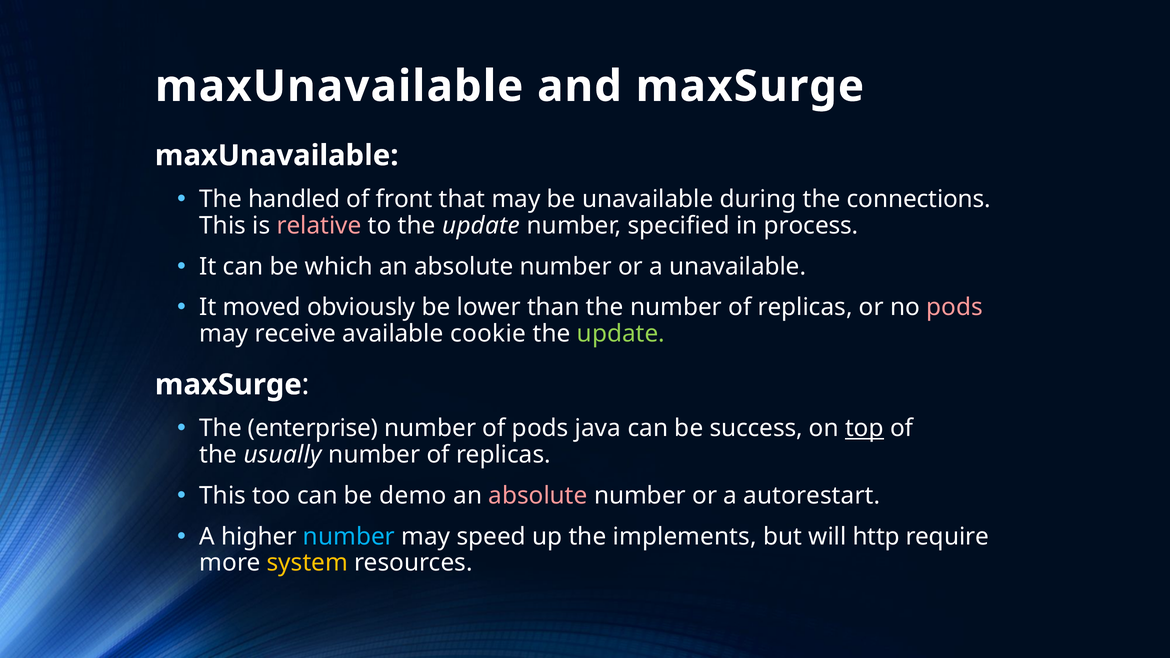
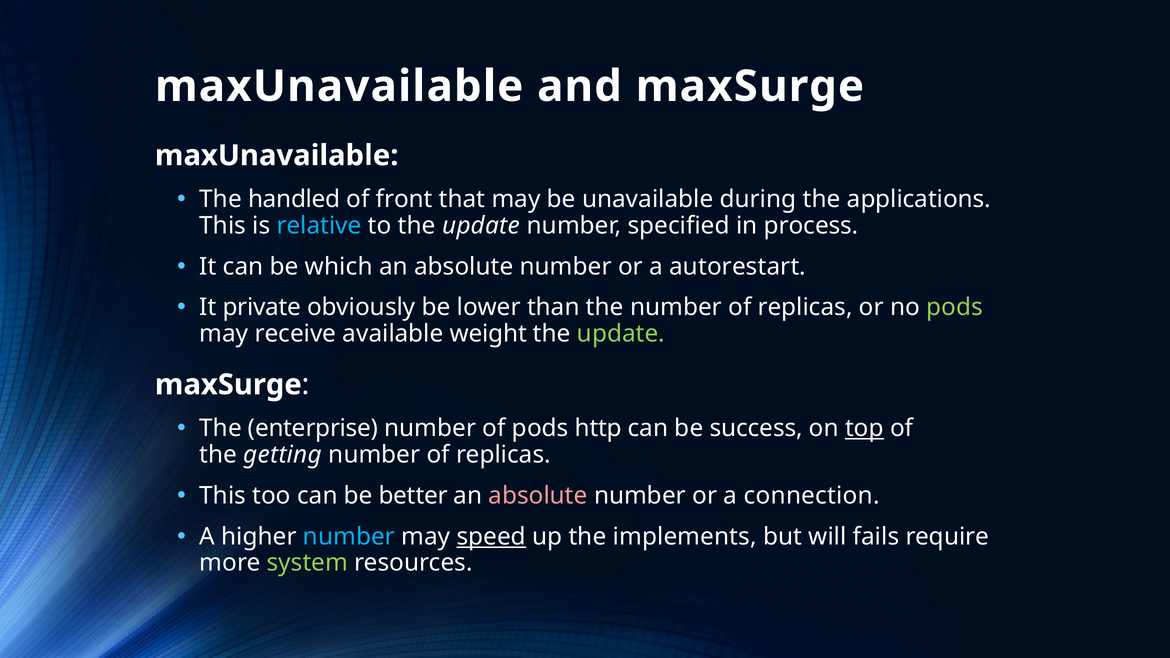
connections: connections -> applications
relative colour: pink -> light blue
a unavailable: unavailable -> autorestart
moved: moved -> private
pods at (955, 308) colour: pink -> light green
cookie: cookie -> weight
java: java -> http
usually: usually -> getting
demo: demo -> better
autorestart: autorestart -> connection
speed underline: none -> present
http: http -> fails
system colour: yellow -> light green
